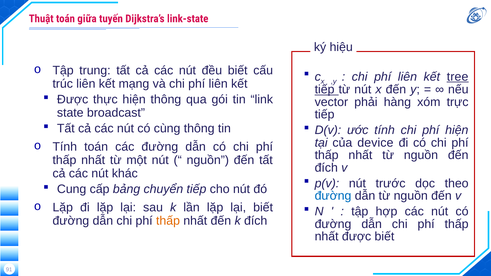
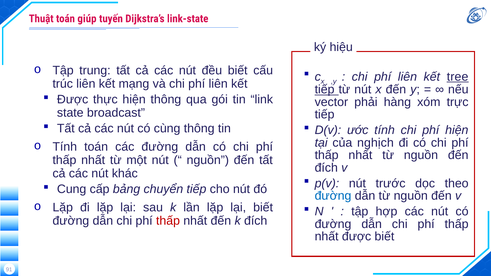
giữa: giữa -> giúp
device: device -> nghịch
thấp at (168, 221) colour: orange -> red
